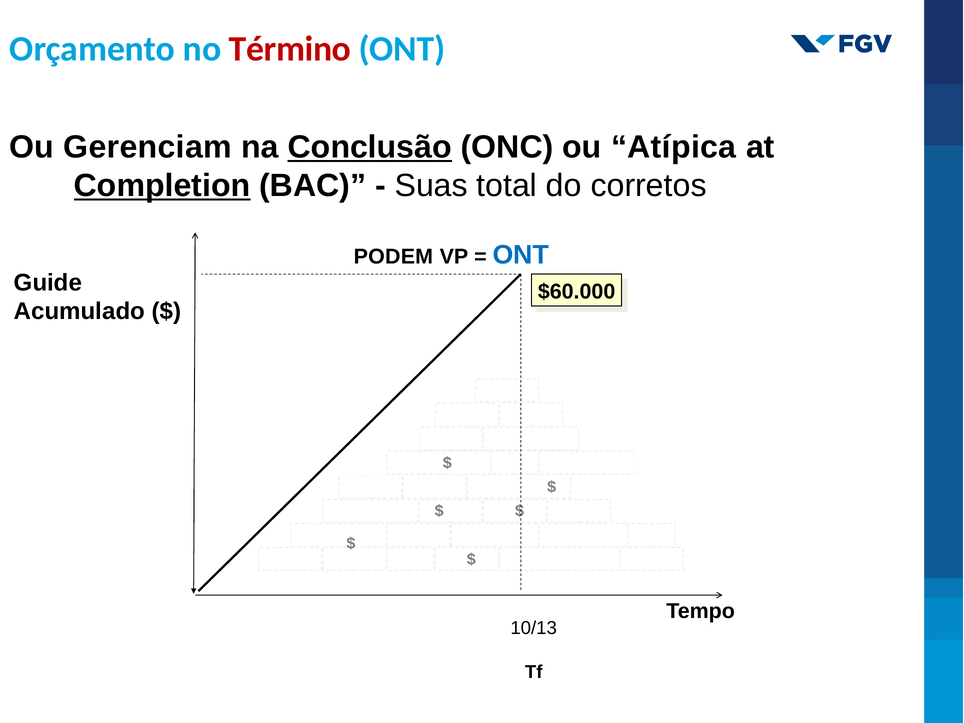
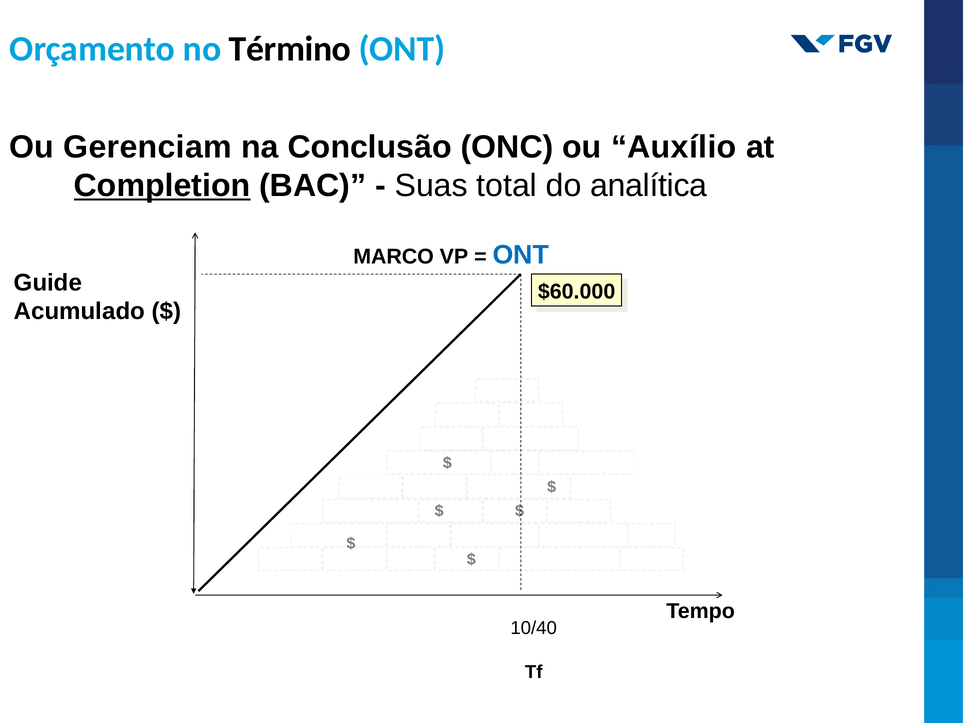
Término colour: red -> black
Conclusão underline: present -> none
Atípica: Atípica -> Auxílio
corretos: corretos -> analítica
PODEM: PODEM -> MARCO
10/13: 10/13 -> 10/40
